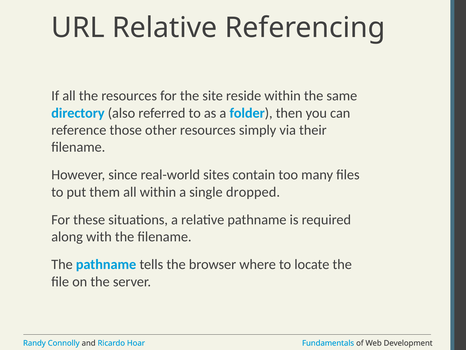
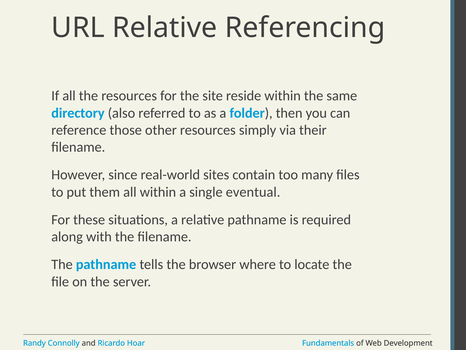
dropped: dropped -> eventual
